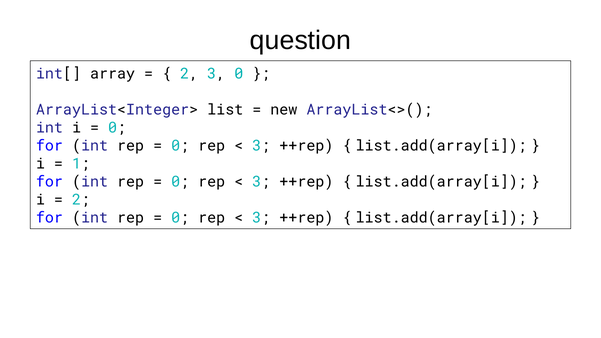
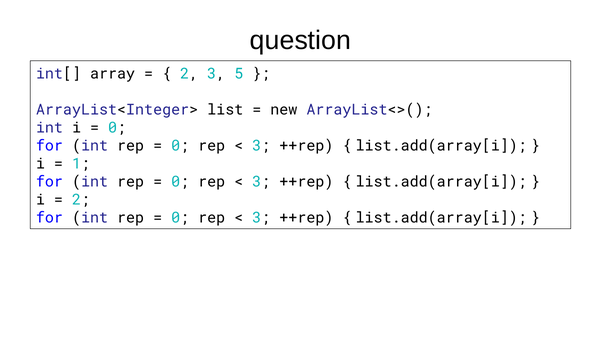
3 0: 0 -> 5
